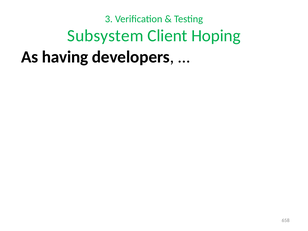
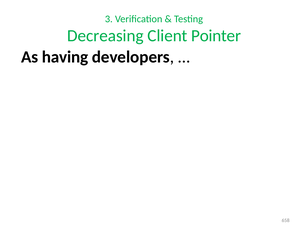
Subsystem: Subsystem -> Decreasing
Hoping: Hoping -> Pointer
